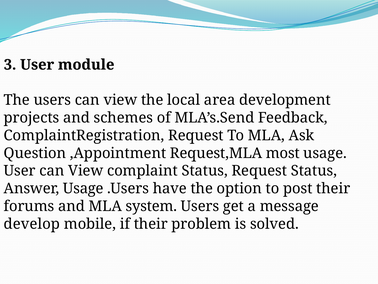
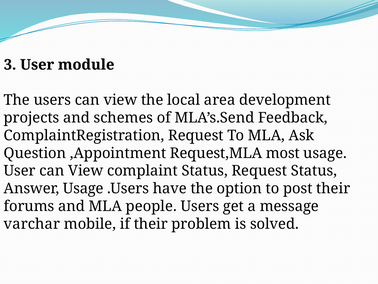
system: system -> people
develop: develop -> varchar
